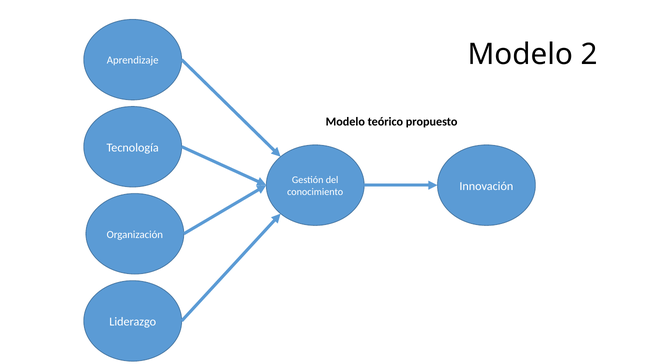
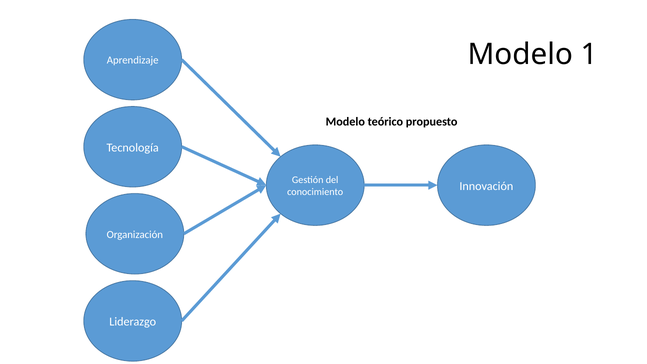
2: 2 -> 1
